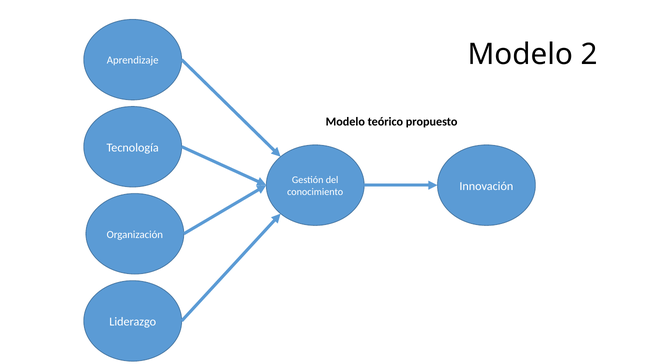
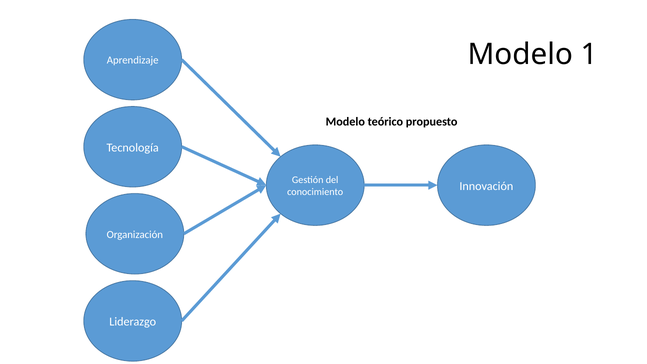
2: 2 -> 1
